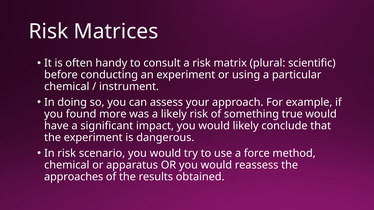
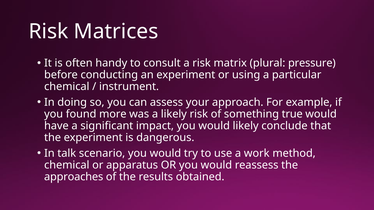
scientific: scientific -> pressure
In risk: risk -> talk
force: force -> work
